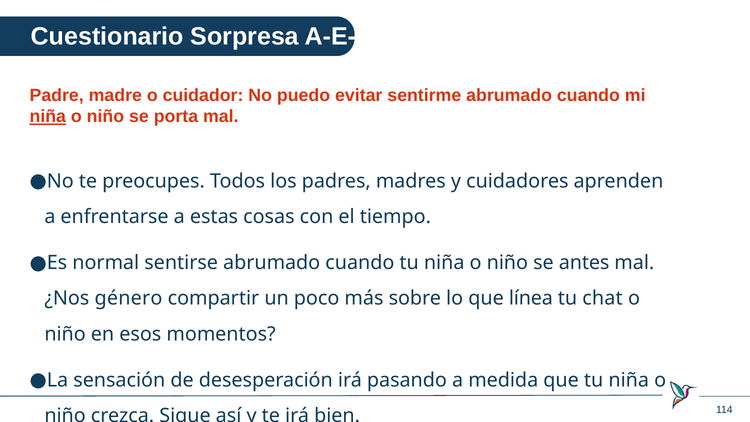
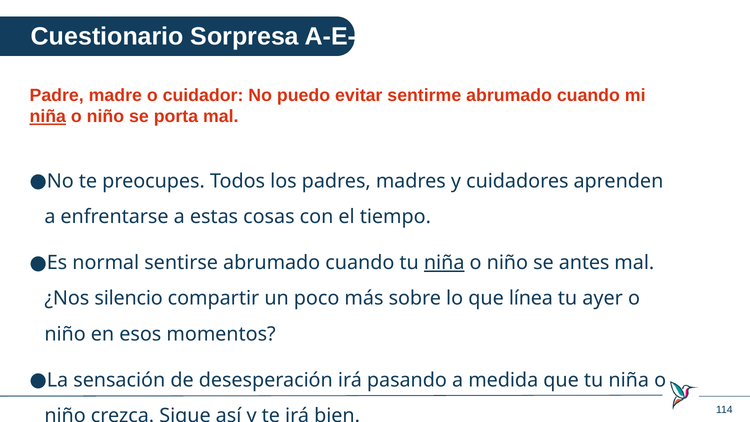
niña at (444, 263) underline: none -> present
género: género -> silencio
chat: chat -> ayer
